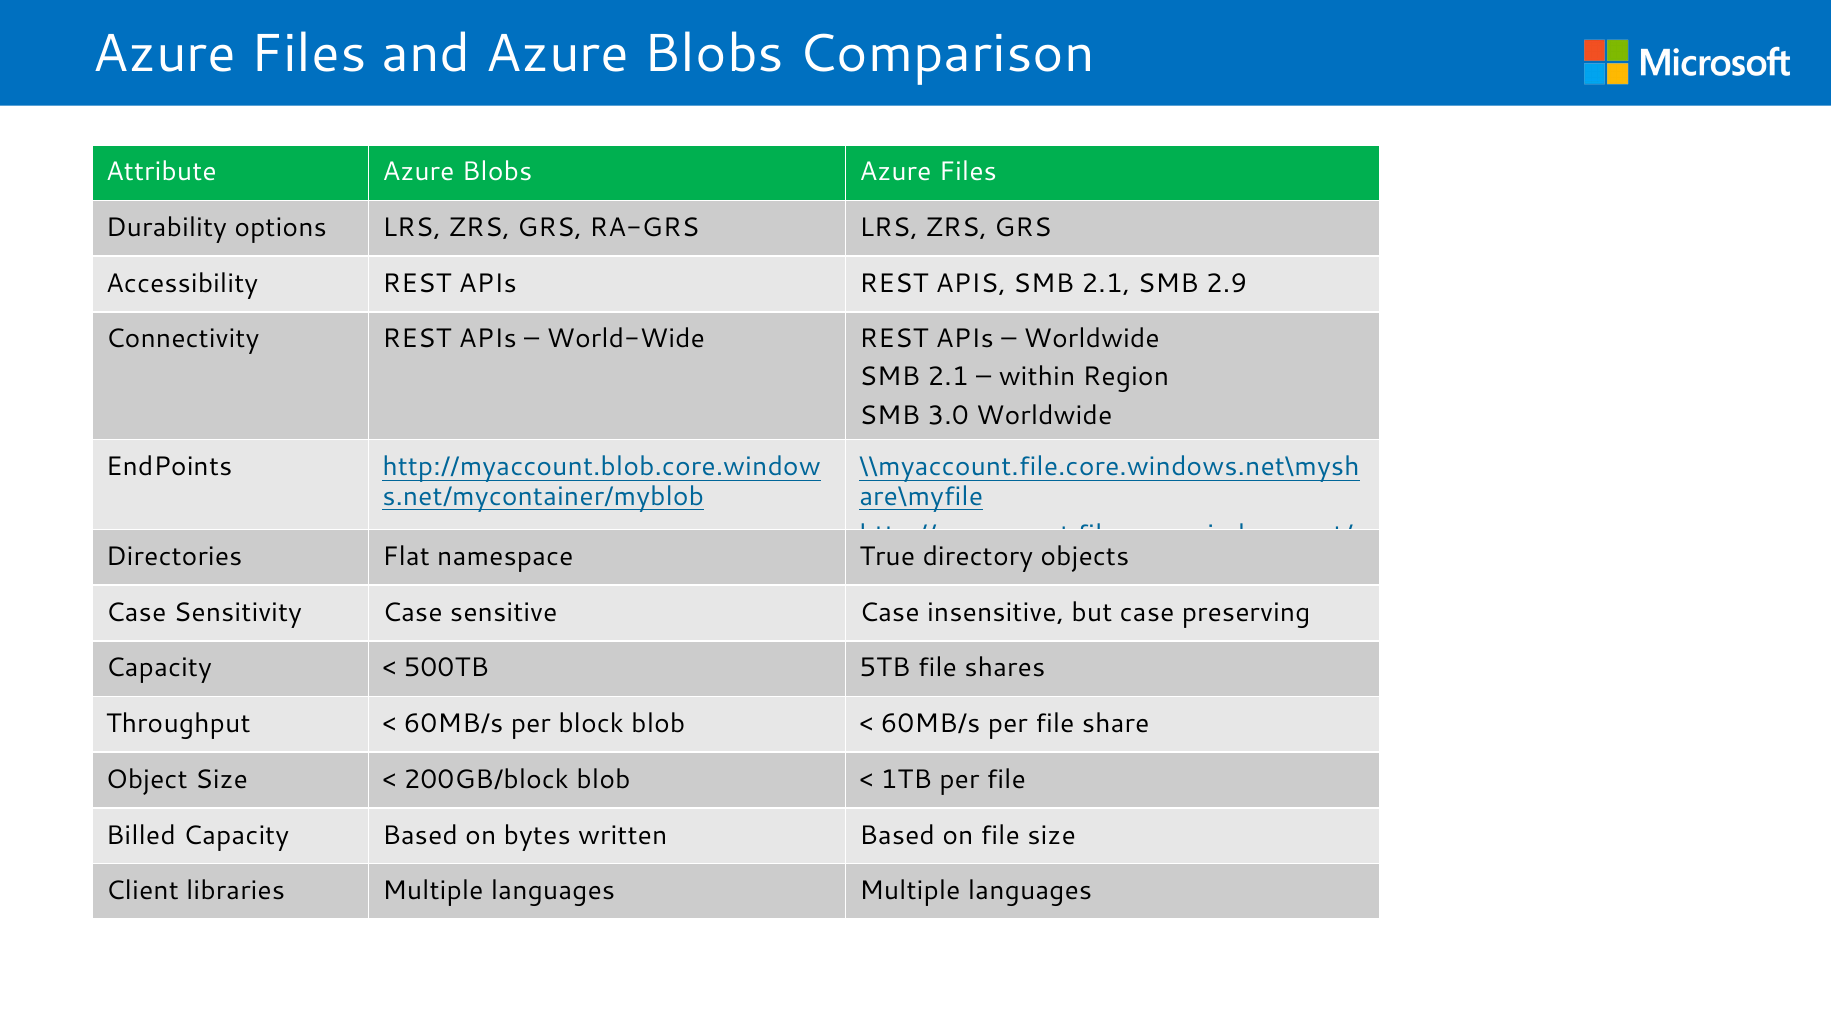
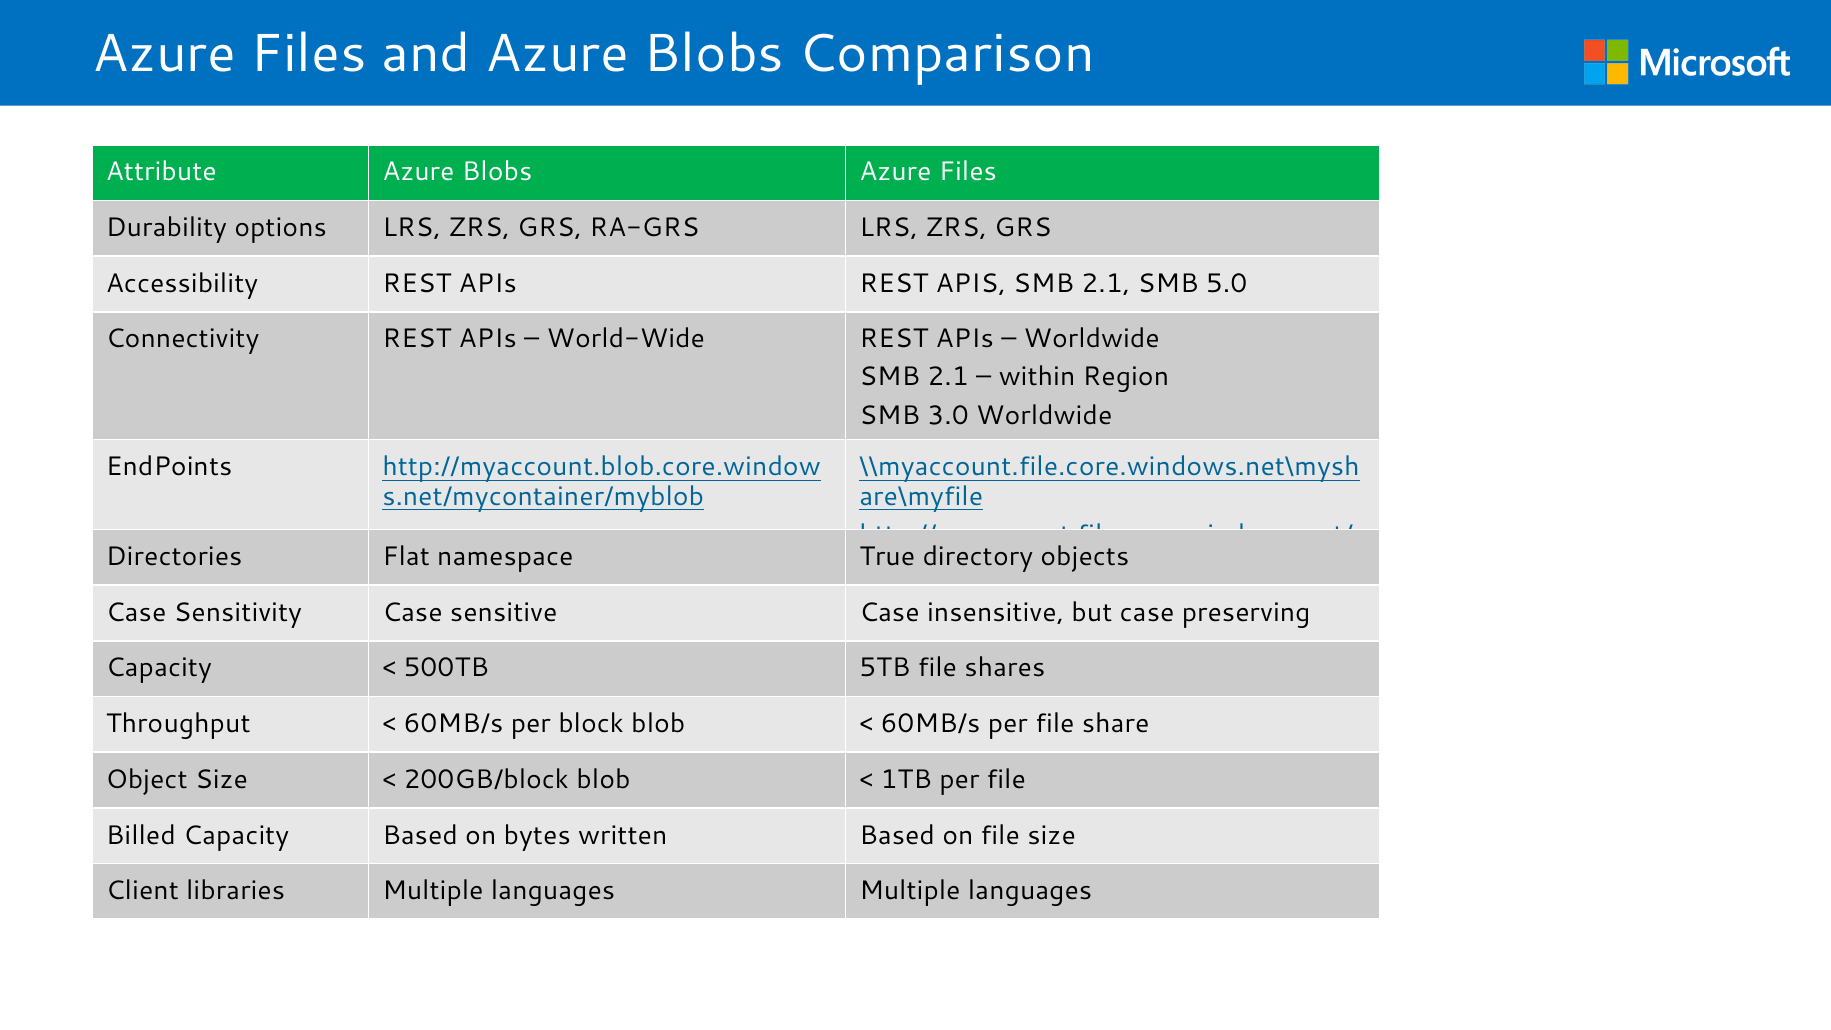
2.9: 2.9 -> 5.0
